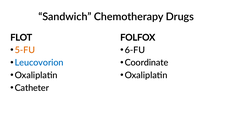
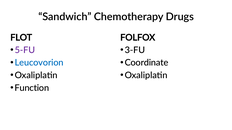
5-FU colour: orange -> purple
6-FU: 6-FU -> 3-FU
Catheter: Catheter -> Function
